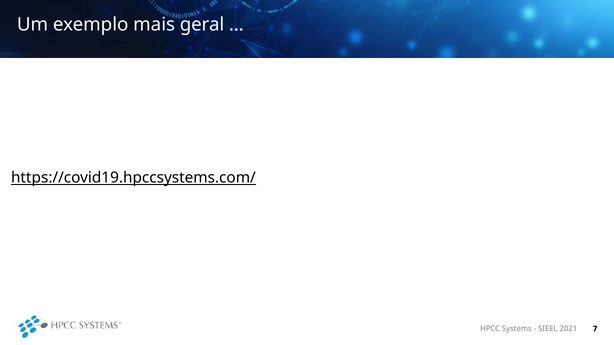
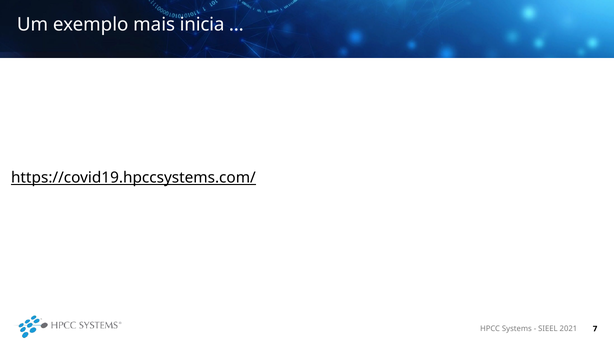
geral: geral -> inicia
